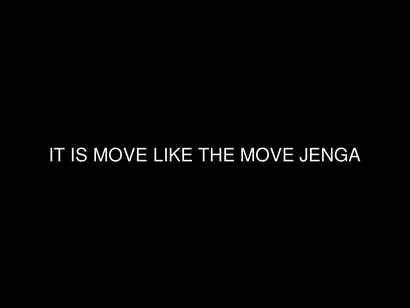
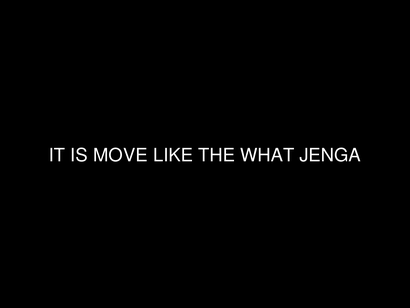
THE MOVE: MOVE -> WHAT
